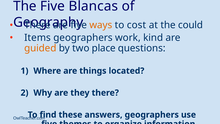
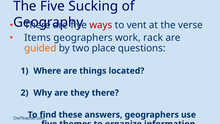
Blancas: Blancas -> Sucking
ways colour: orange -> red
cost: cost -> vent
could: could -> verse
kind: kind -> rack
